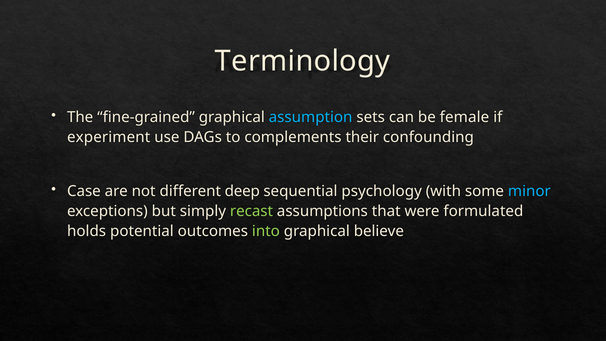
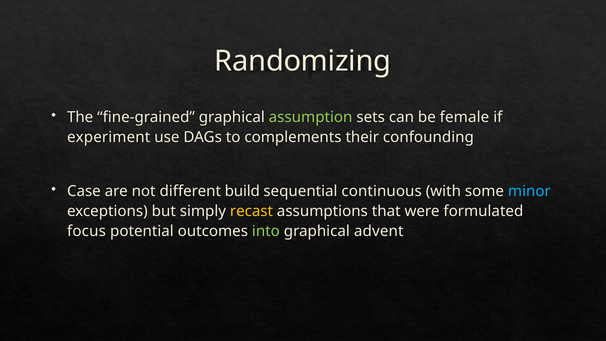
Terminology: Terminology -> Randomizing
assumption colour: light blue -> light green
deep: deep -> build
psychology: psychology -> continuous
recast colour: light green -> yellow
holds: holds -> focus
believe: believe -> advent
